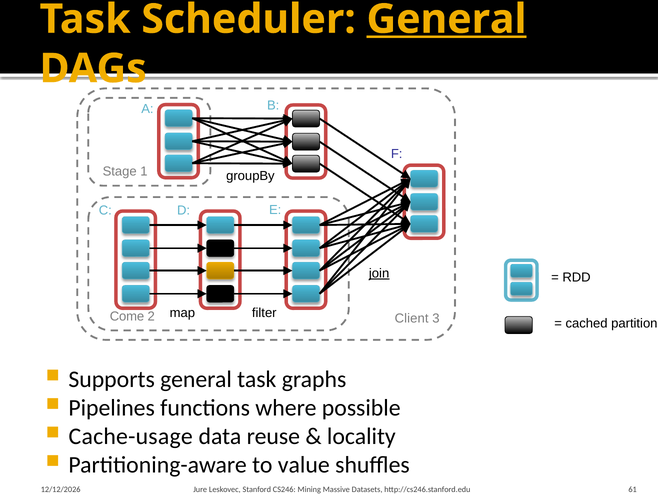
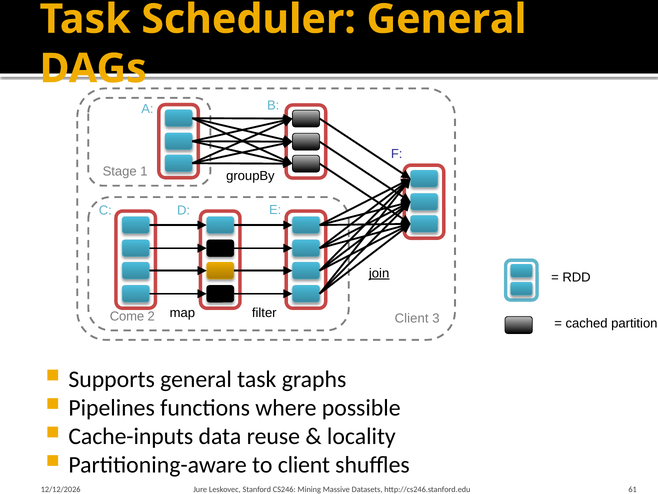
General at (447, 19) underline: present -> none
Cache-usage: Cache-usage -> Cache-inputs
to value: value -> client
